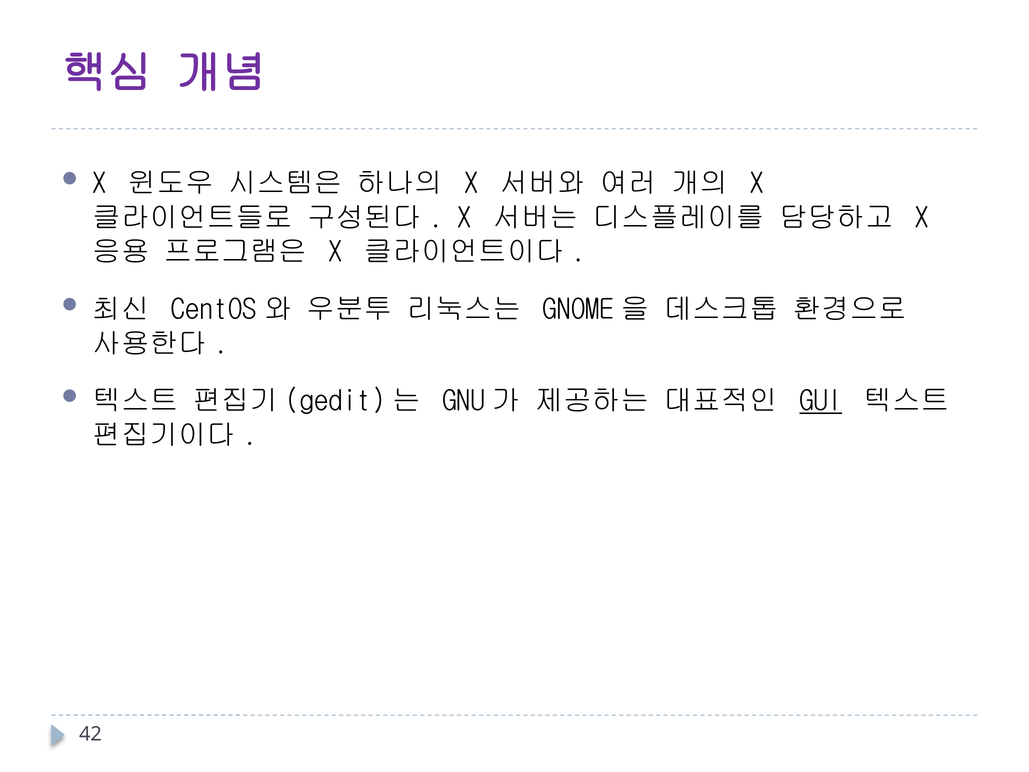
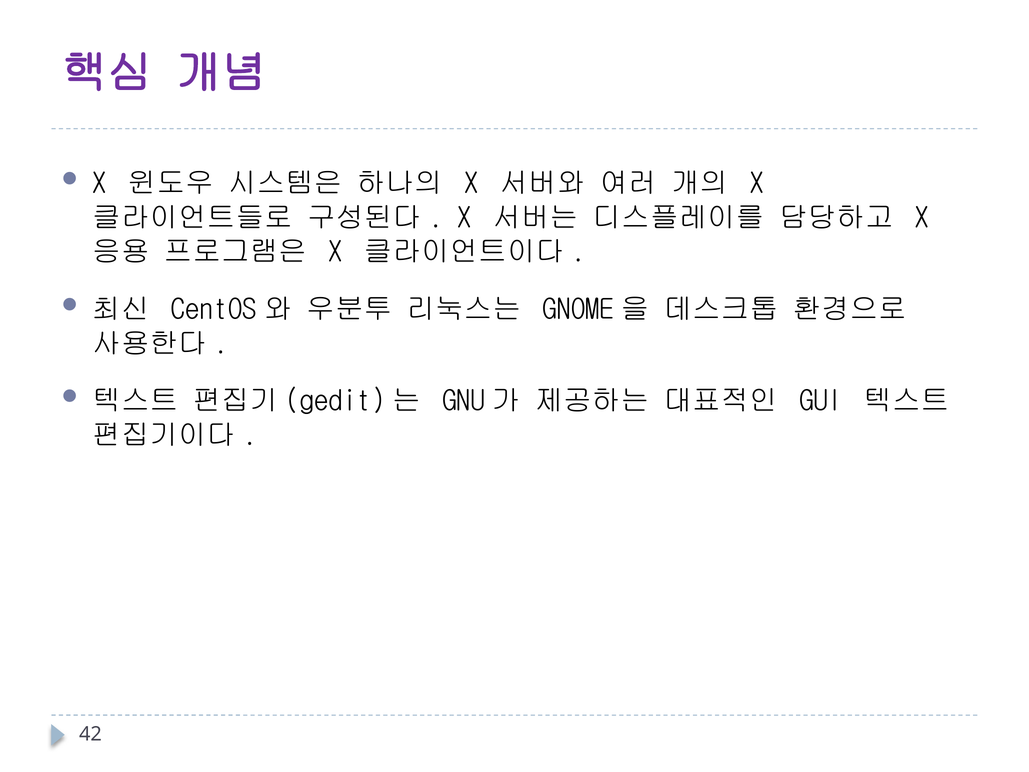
GUI underline: present -> none
